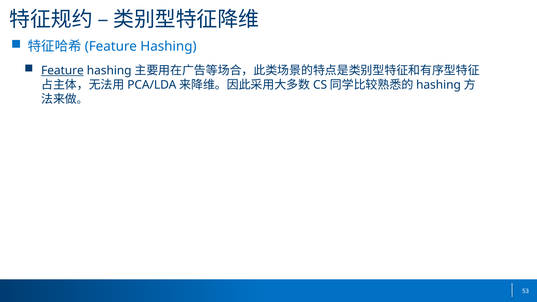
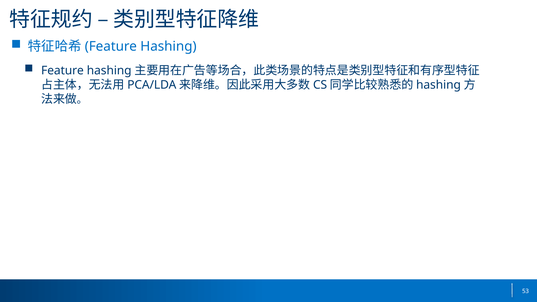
Feature underline: present -> none
